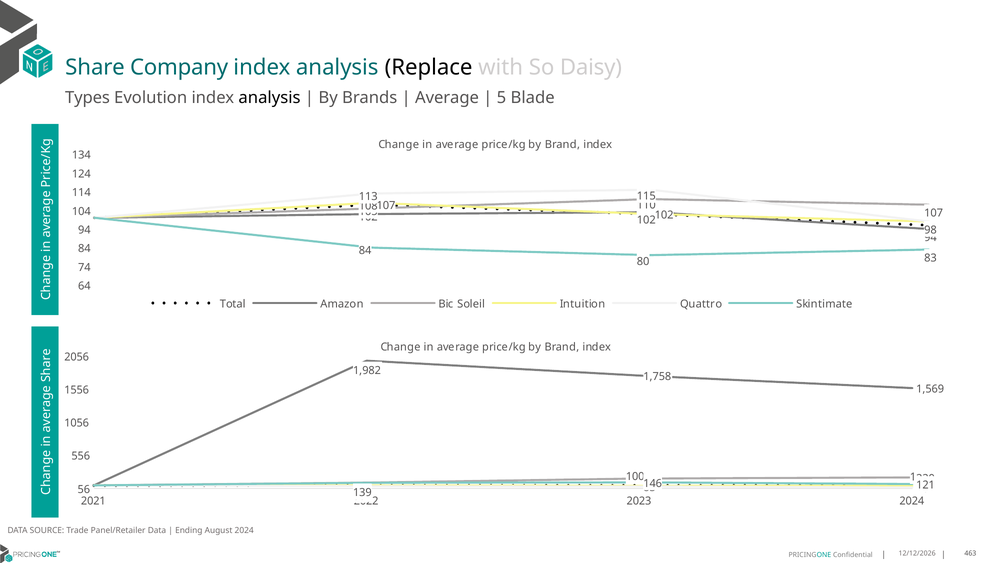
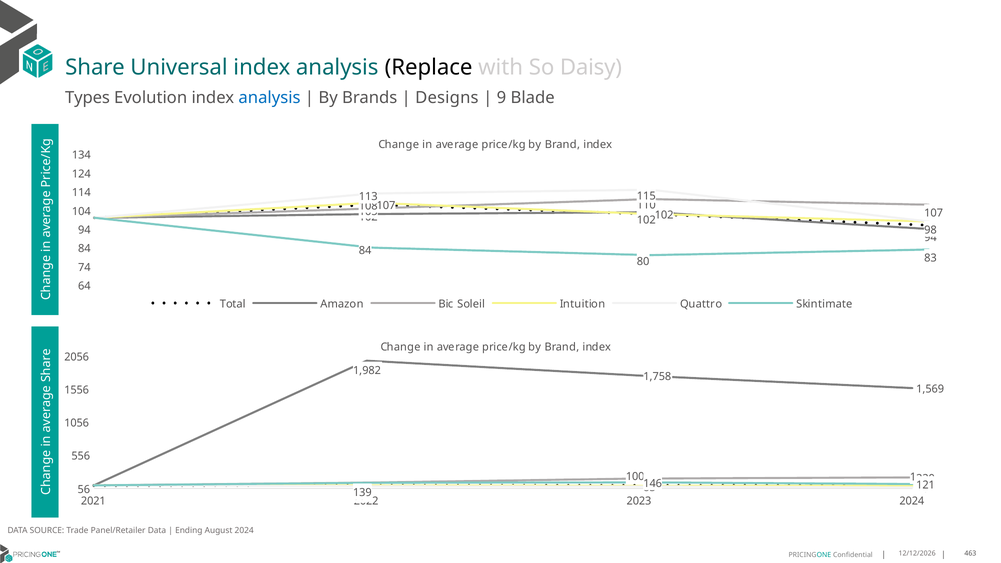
Company: Company -> Universal
analysis at (270, 98) colour: black -> blue
Average at (447, 98): Average -> Designs
5: 5 -> 9
